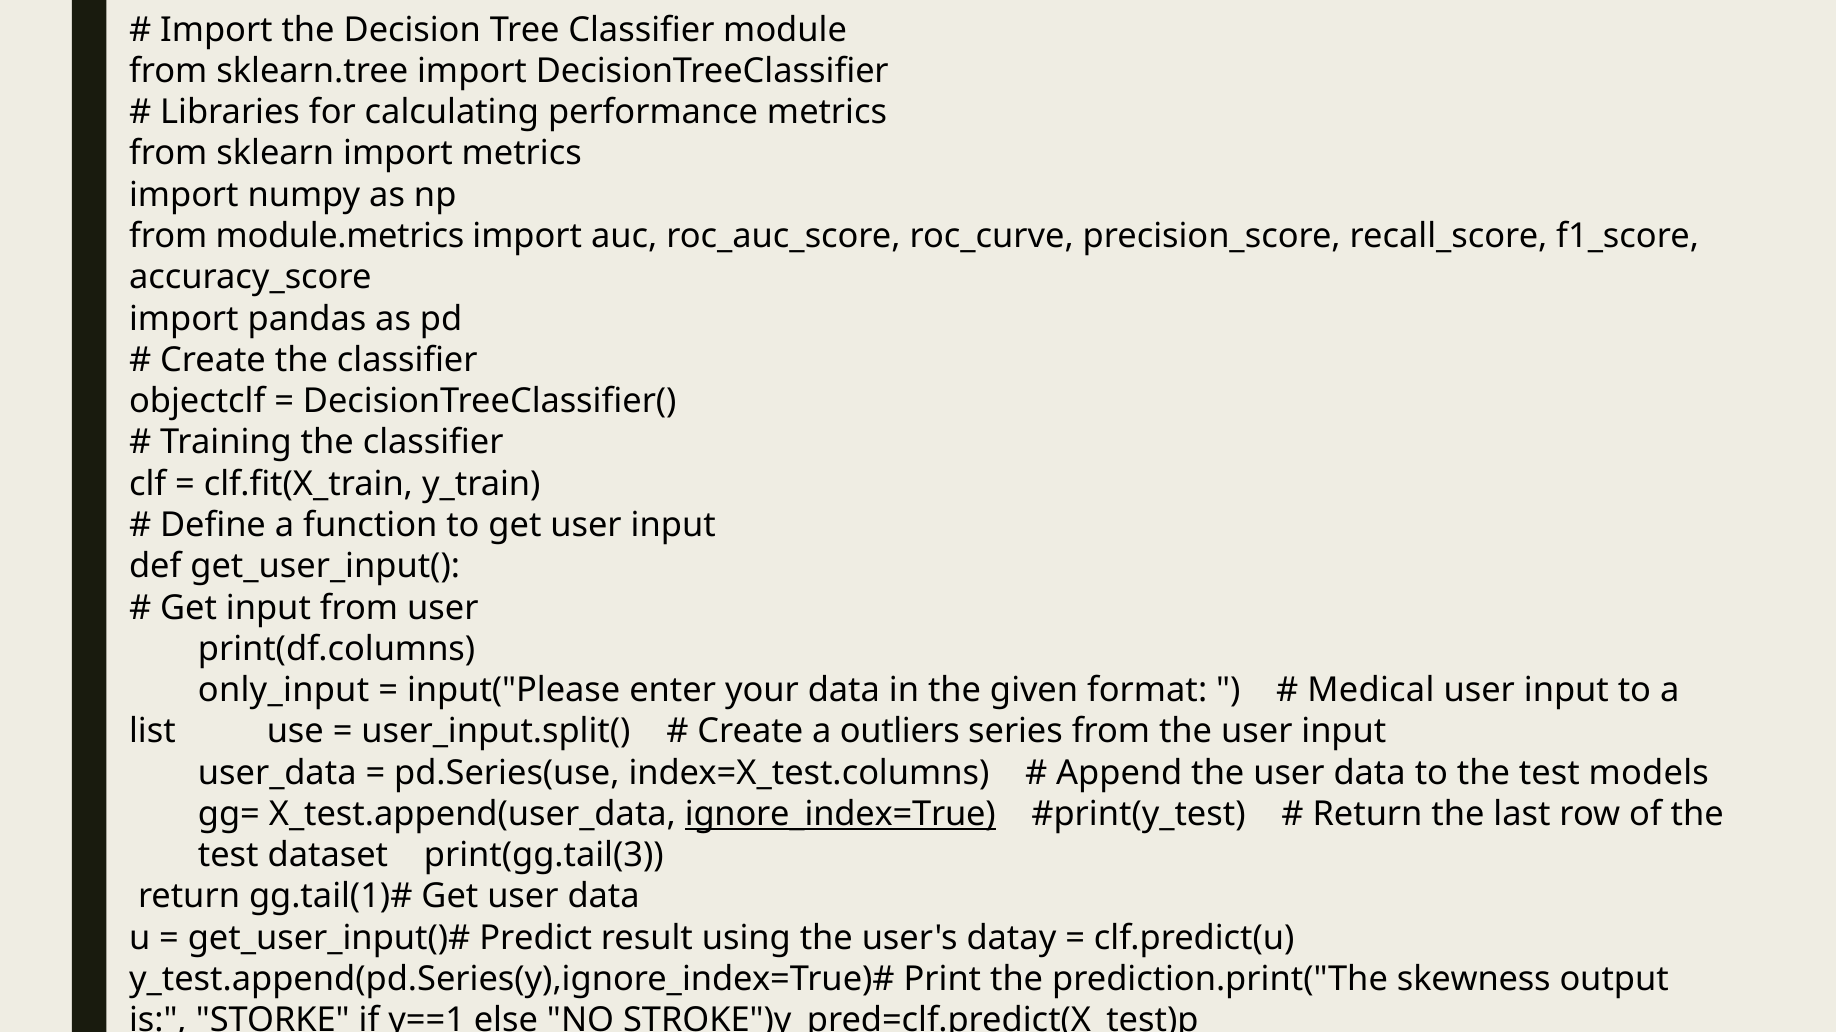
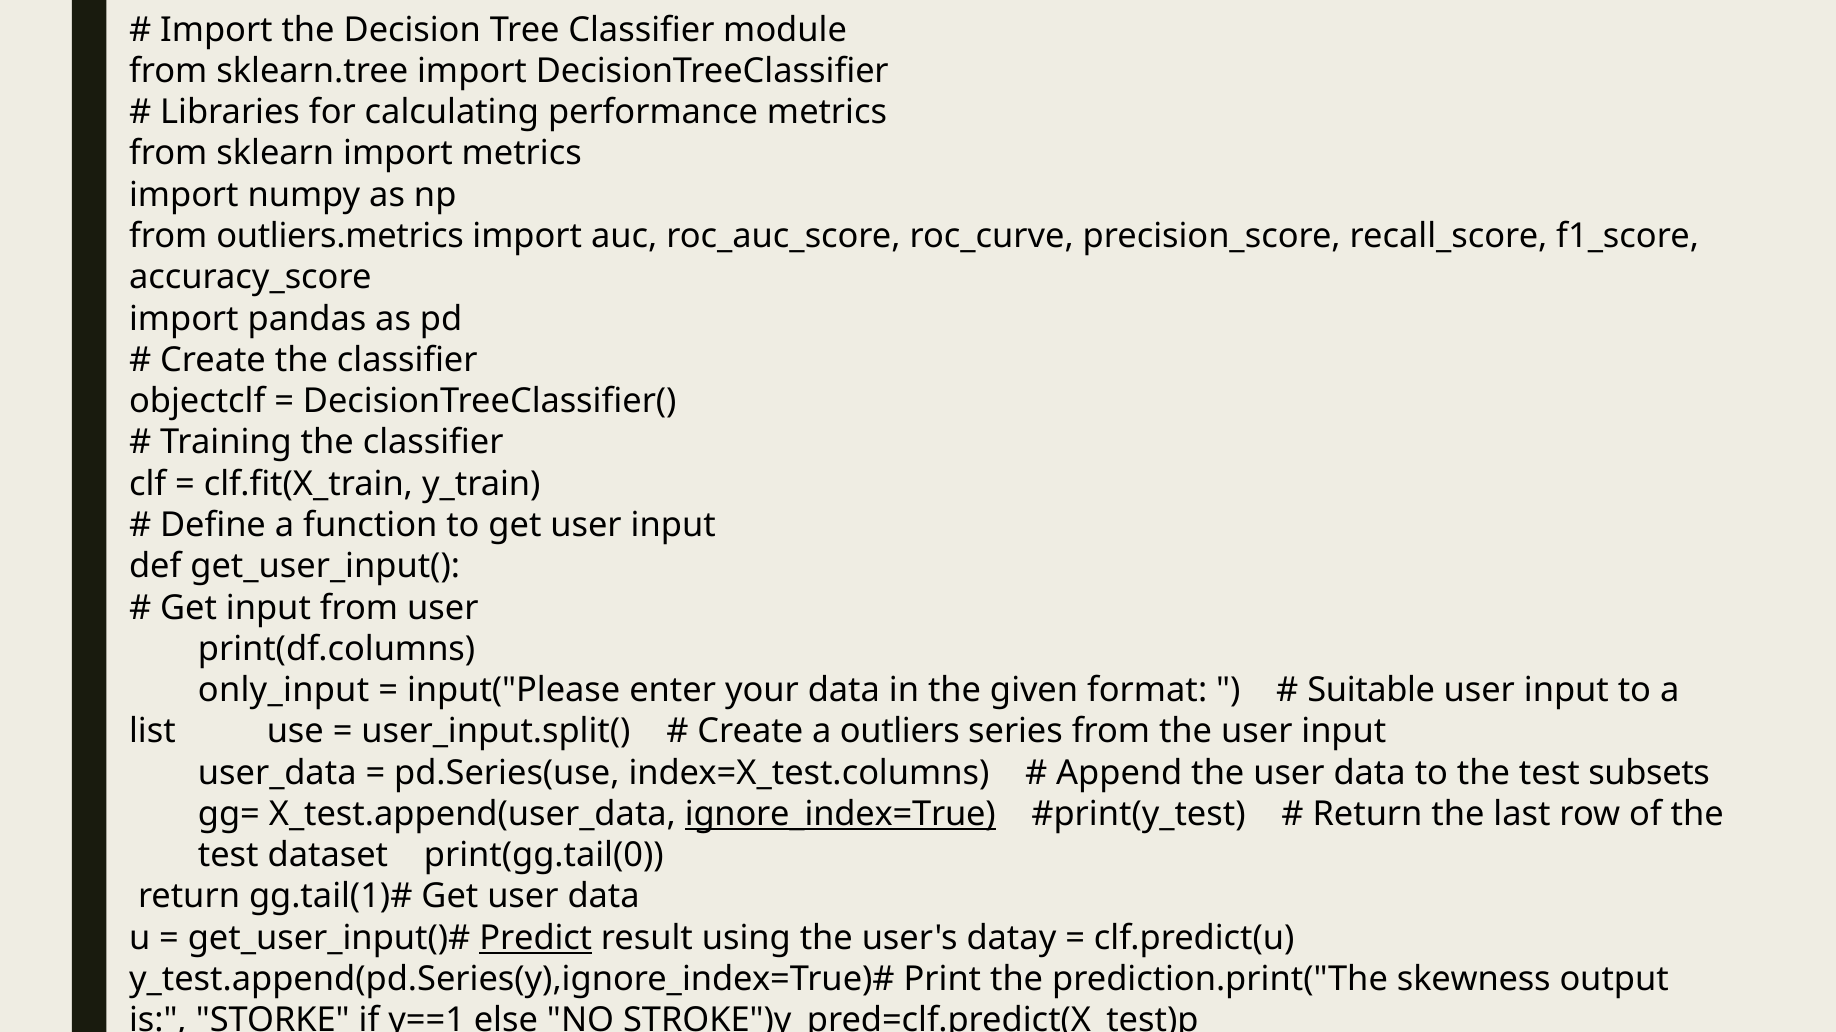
module.metrics: module.metrics -> outliers.metrics
Medical: Medical -> Suitable
models: models -> subsets
print(gg.tail(3: print(gg.tail(3 -> print(gg.tail(0
Predict underline: none -> present
